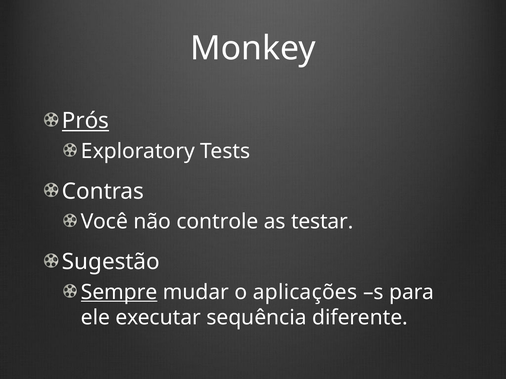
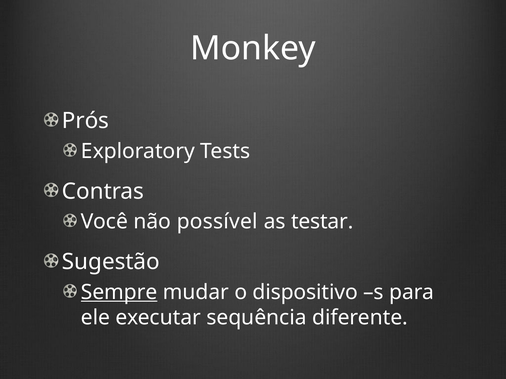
Prós underline: present -> none
controle: controle -> possível
aplicações: aplicações -> dispositivo
